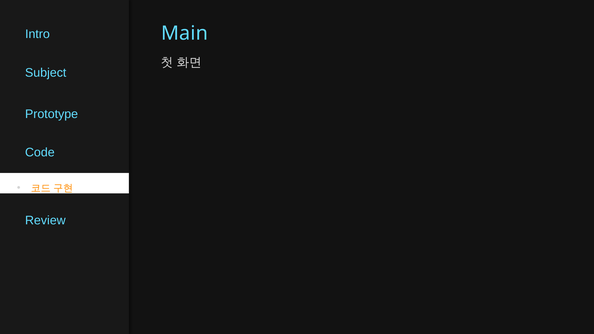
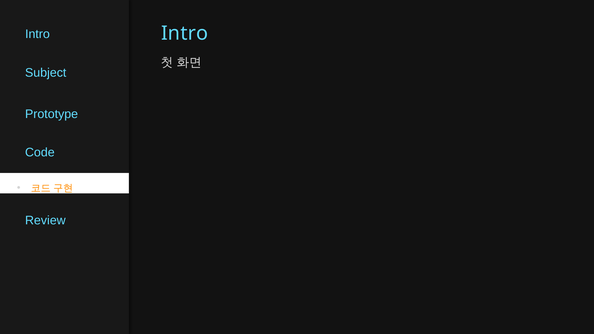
Main at (185, 33): Main -> Intro
